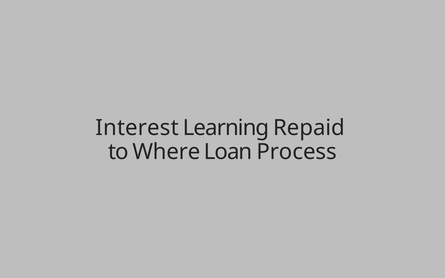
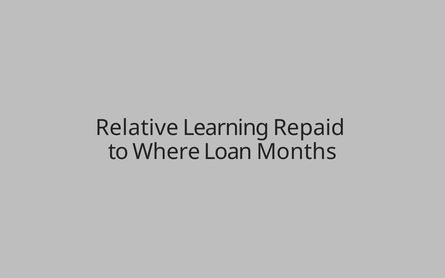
Interest: Interest -> Relative
Process: Process -> Months
